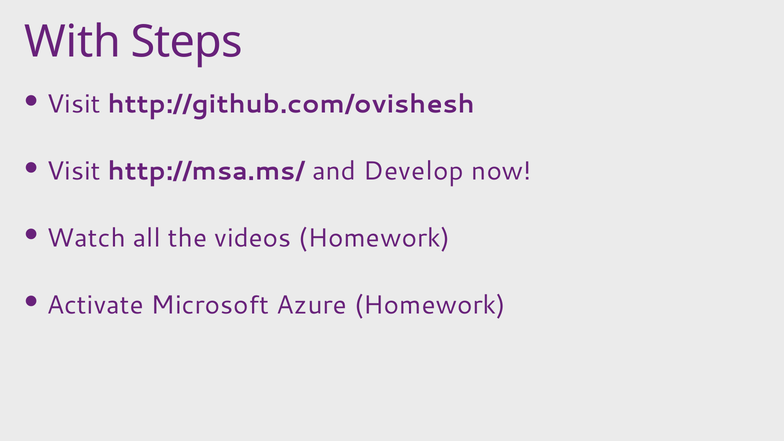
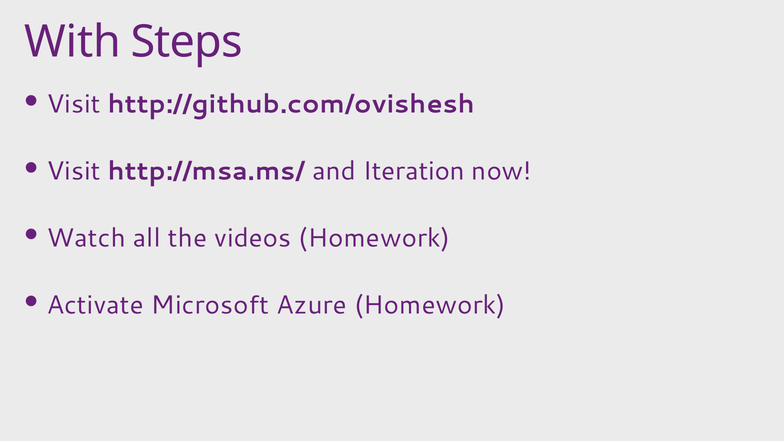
Develop: Develop -> Iteration
